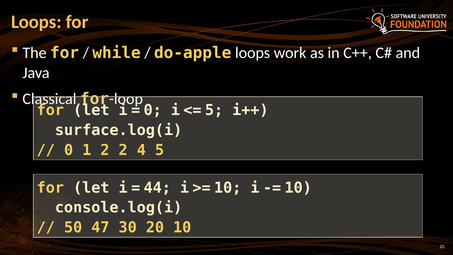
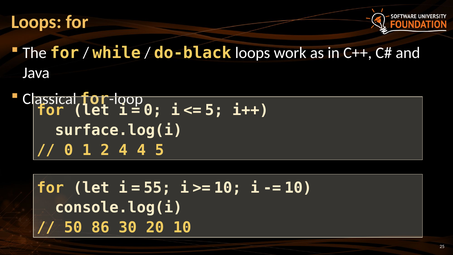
do-apple: do-apple -> do-black
2 2: 2 -> 4
44: 44 -> 55
47: 47 -> 86
